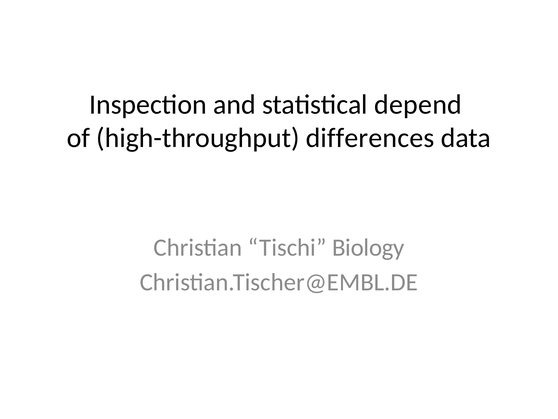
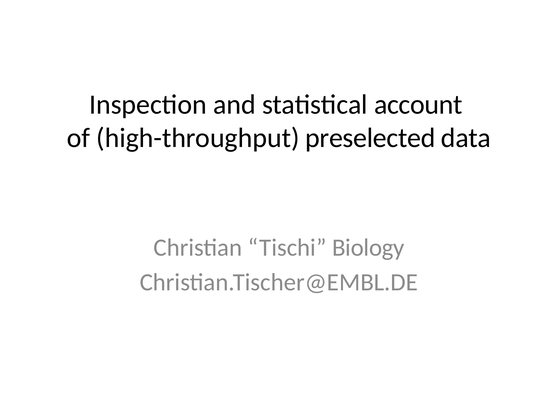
depend: depend -> account
differences: differences -> preselected
